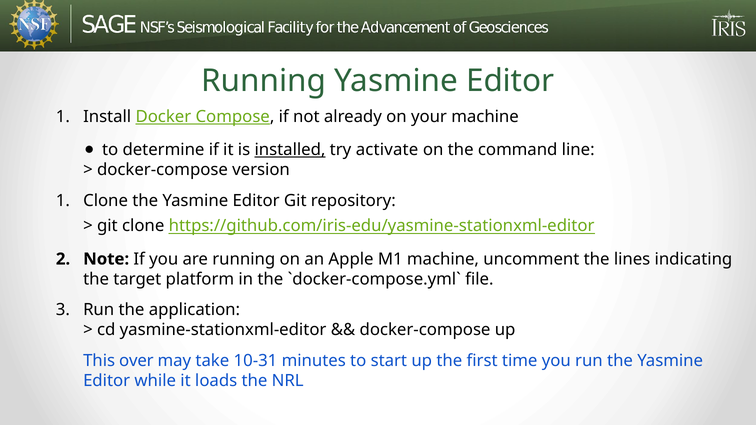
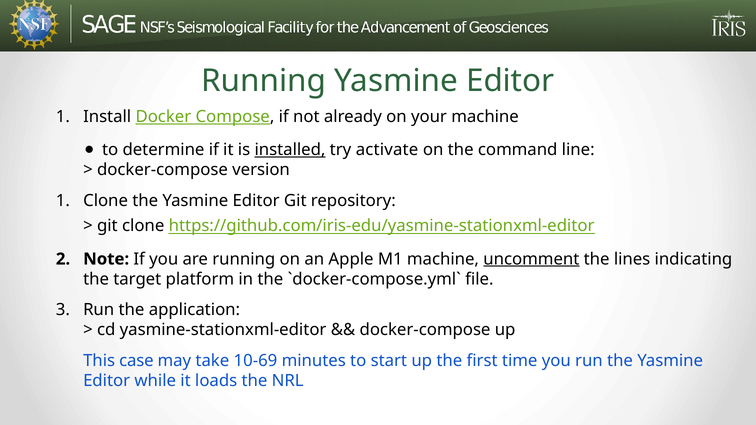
uncomment underline: none -> present
over: over -> case
10-31: 10-31 -> 10-69
